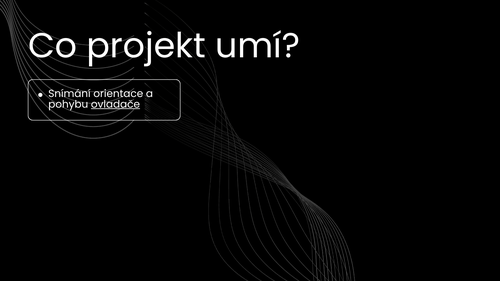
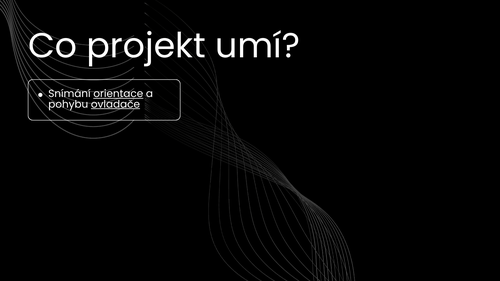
orientace underline: none -> present
